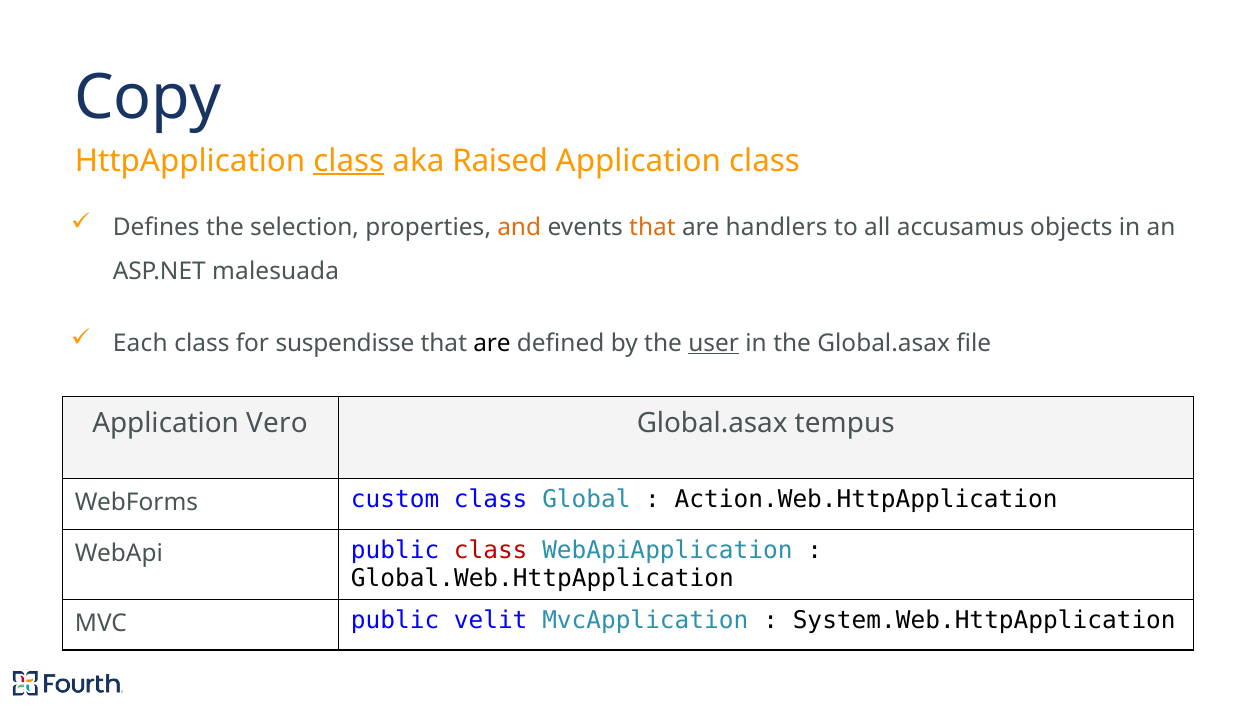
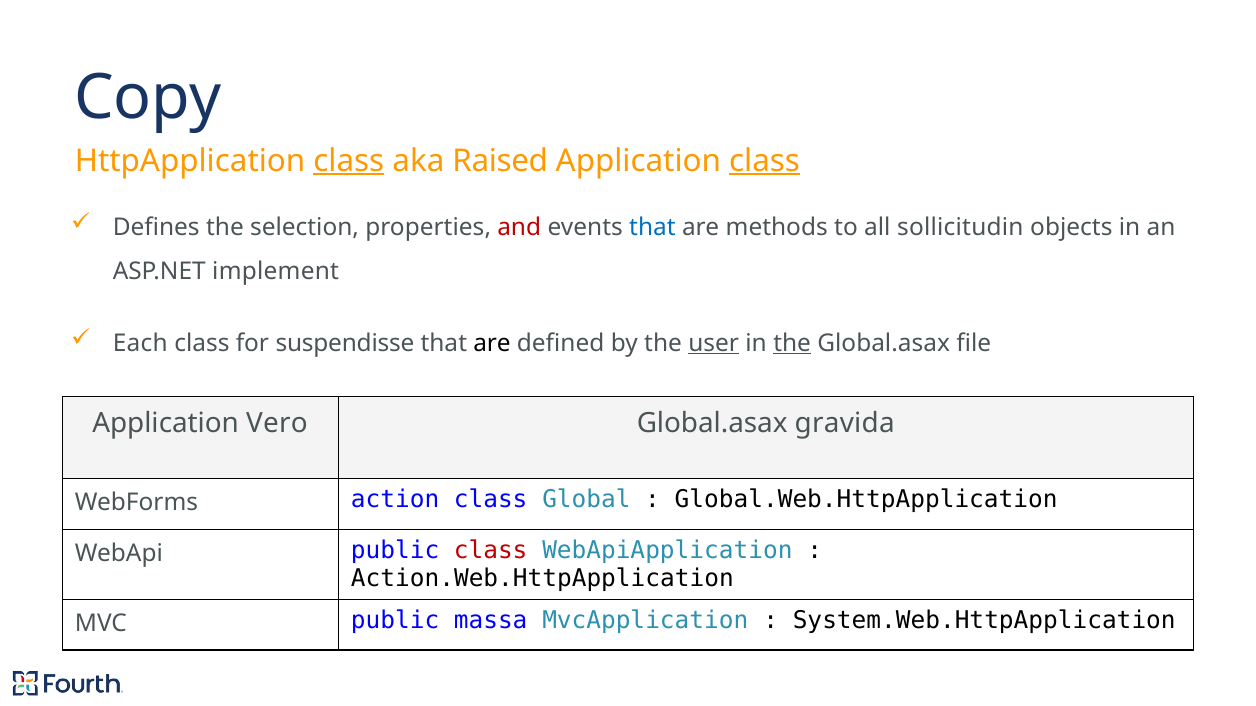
class at (765, 161) underline: none -> present
and colour: orange -> red
that at (652, 228) colour: orange -> blue
handlers: handlers -> methods
accusamus: accusamus -> sollicitudin
malesuada: malesuada -> implement
the at (792, 343) underline: none -> present
tempus: tempus -> gravida
custom: custom -> action
Action.Web.HttpApplication: Action.Web.HttpApplication -> Global.Web.HttpApplication
Global.Web.HttpApplication: Global.Web.HttpApplication -> Action.Web.HttpApplication
velit: velit -> massa
